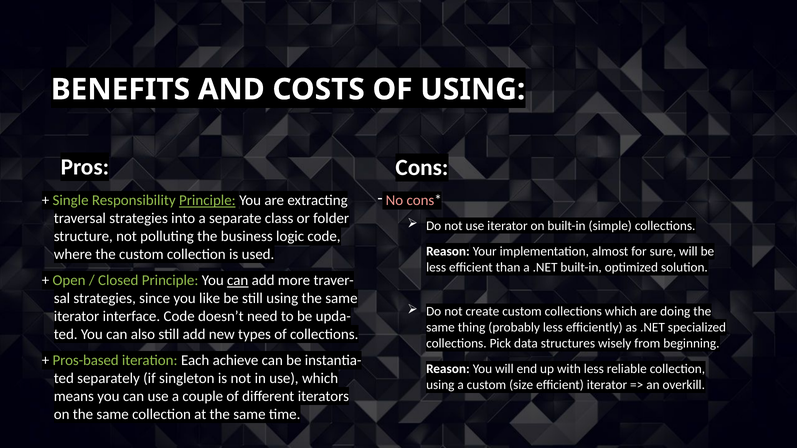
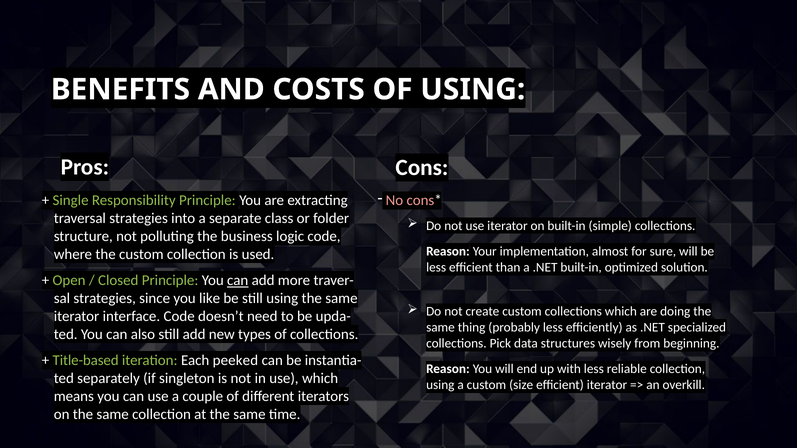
Principle at (207, 201) underline: present -> none
Pros-based: Pros-based -> Title-based
achieve: achieve -> peeked
